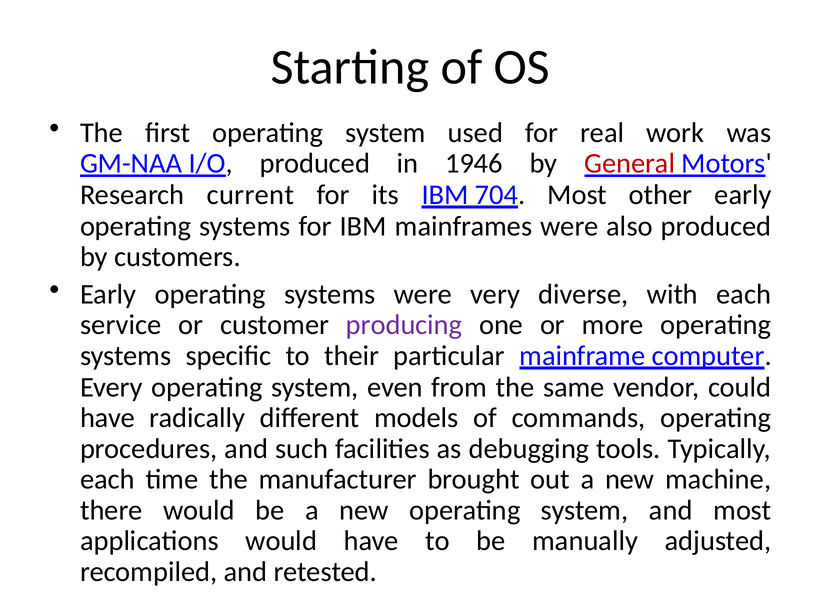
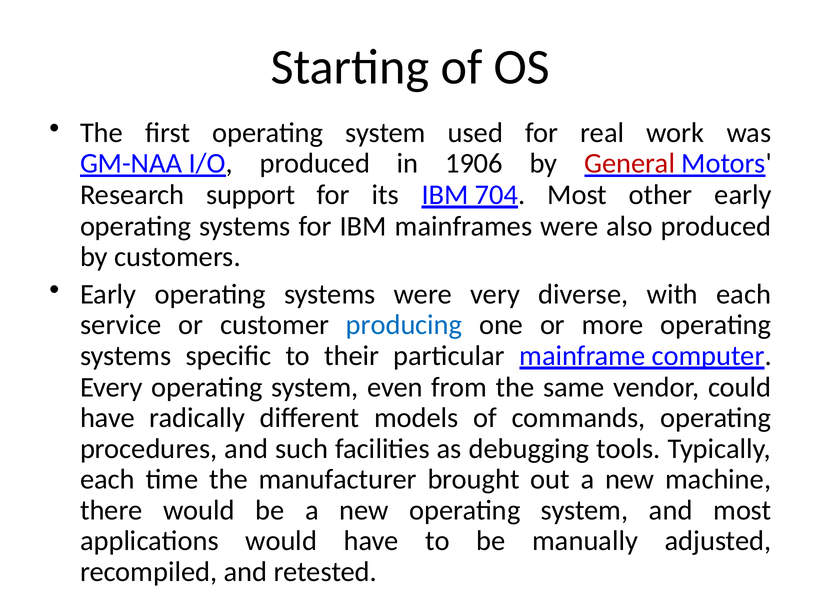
1946: 1946 -> 1906
current: current -> support
producing colour: purple -> blue
